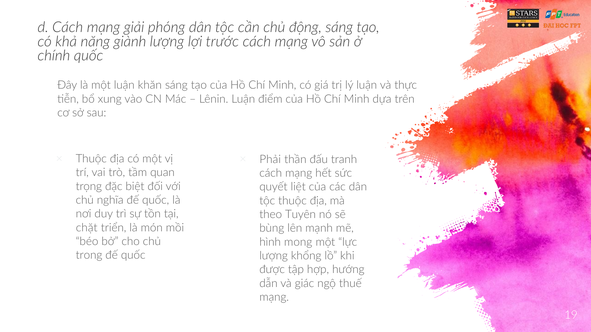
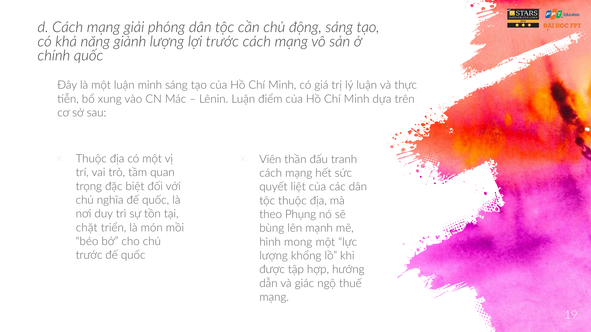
luận khăn: khăn -> minh
Phải: Phải -> Viên
Tuyên: Tuyên -> Phụng
trong at (89, 256): trong -> trước
